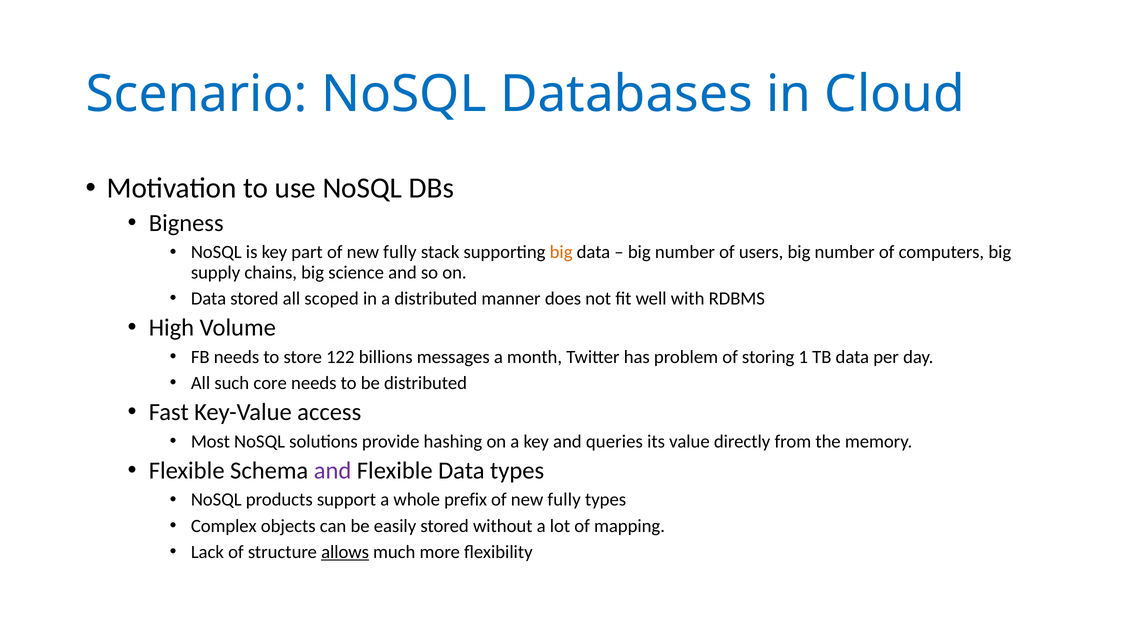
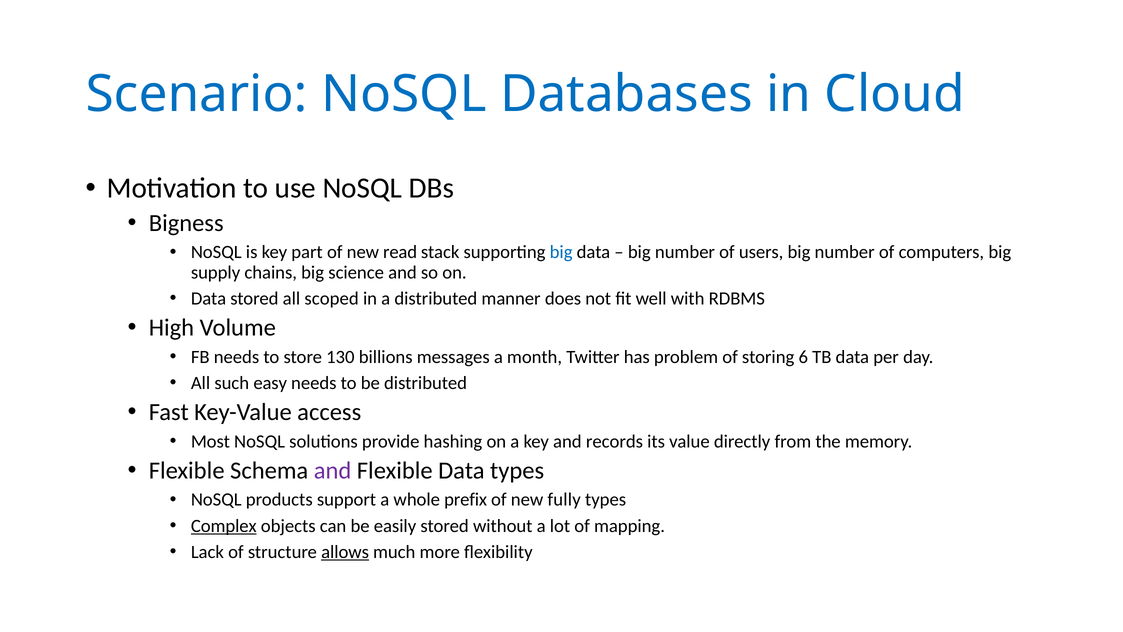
part of new fully: fully -> read
big at (561, 252) colour: orange -> blue
122: 122 -> 130
1: 1 -> 6
core: core -> easy
queries: queries -> records
Complex underline: none -> present
